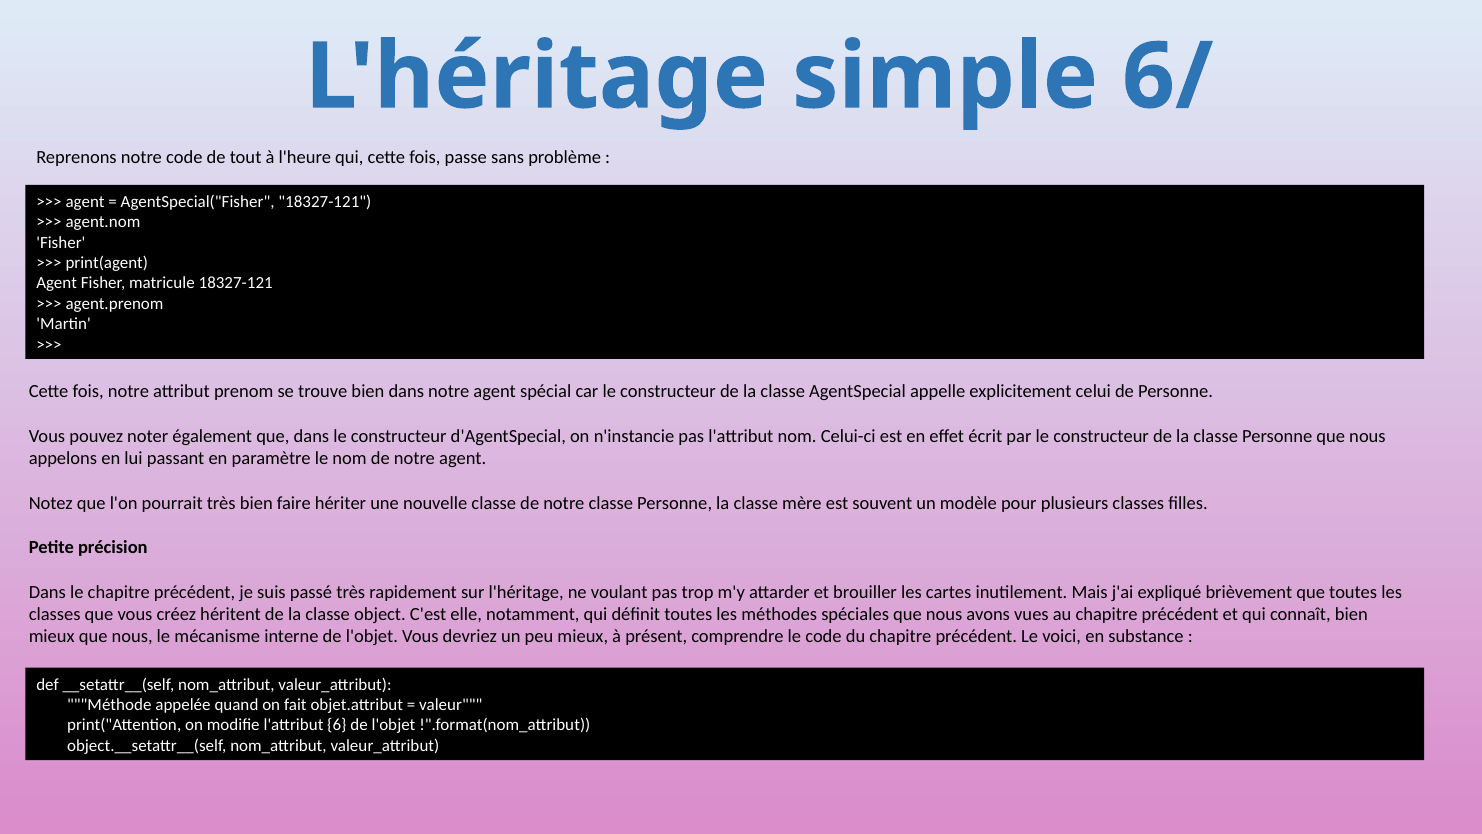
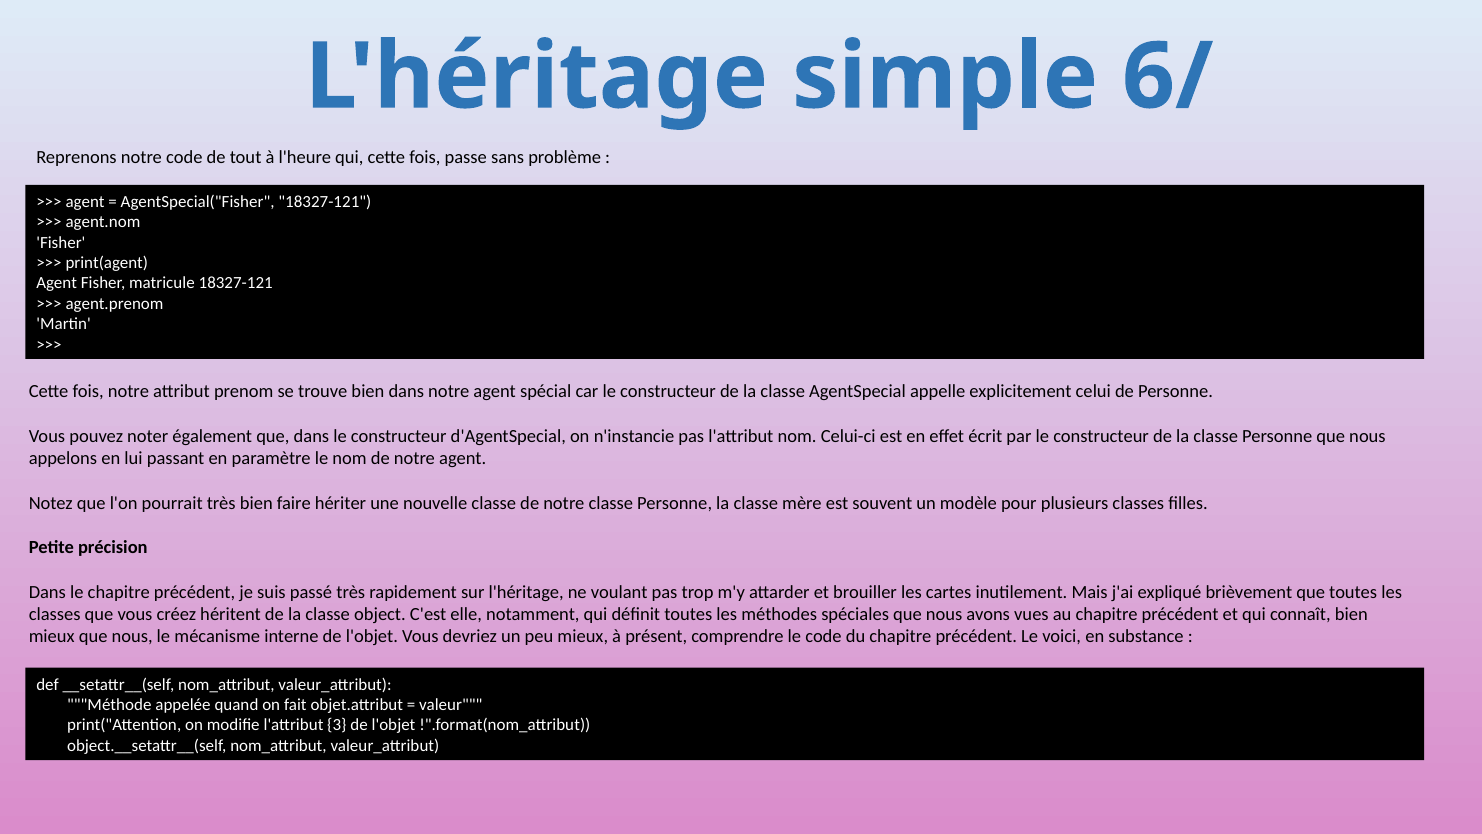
6: 6 -> 3
